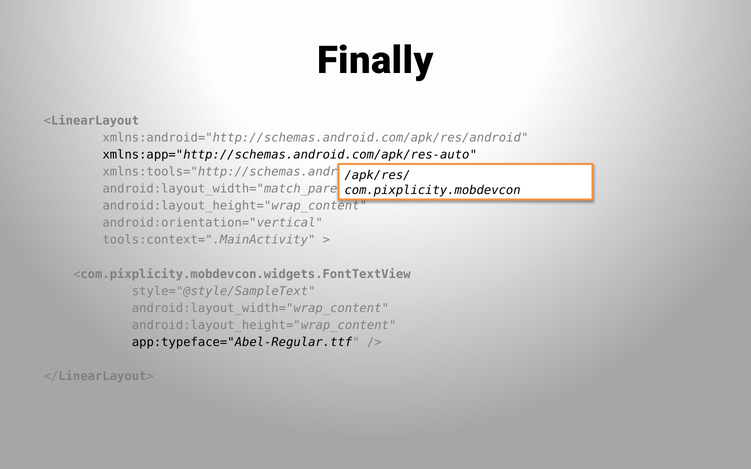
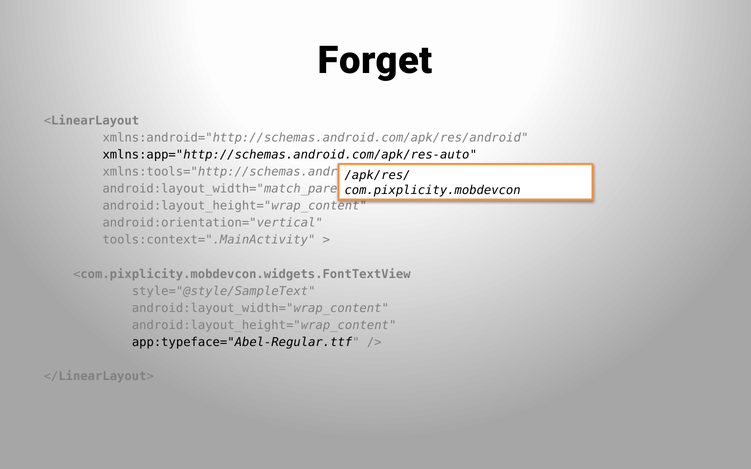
Finally: Finally -> Forget
